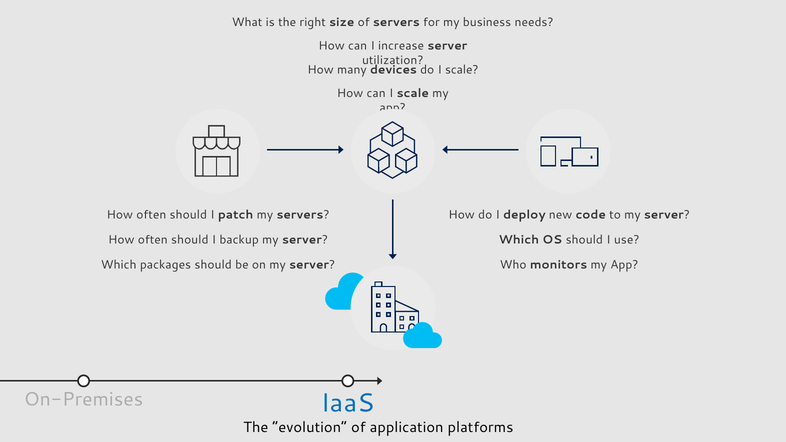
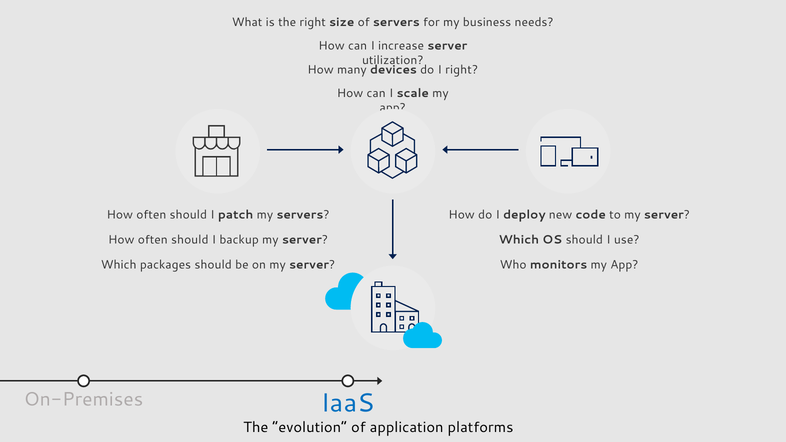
do I scale: scale -> right
